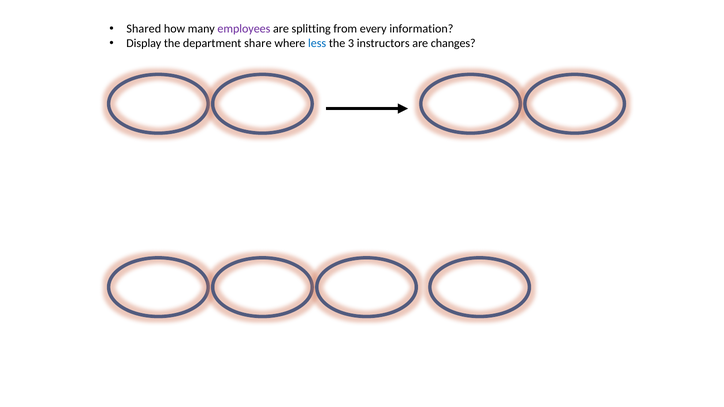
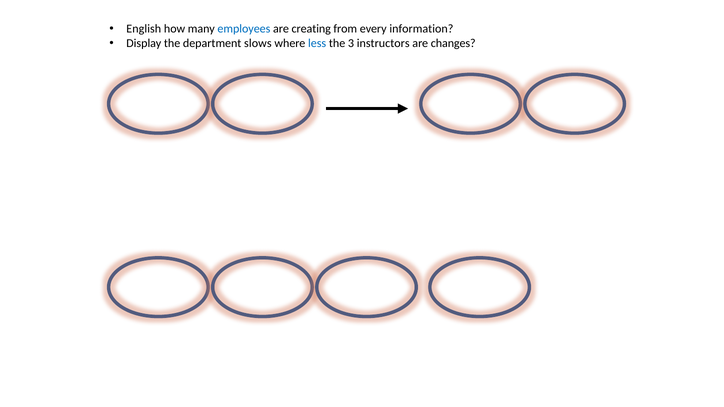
Shared: Shared -> English
employees colour: purple -> blue
splitting: splitting -> creating
share: share -> slows
